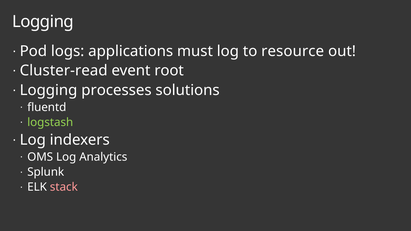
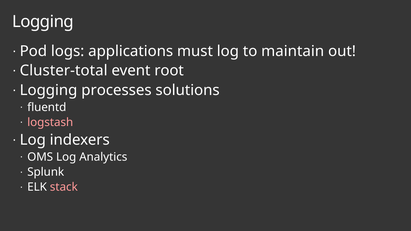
resource: resource -> maintain
Cluster-read: Cluster-read -> Cluster-total
logstash colour: light green -> pink
